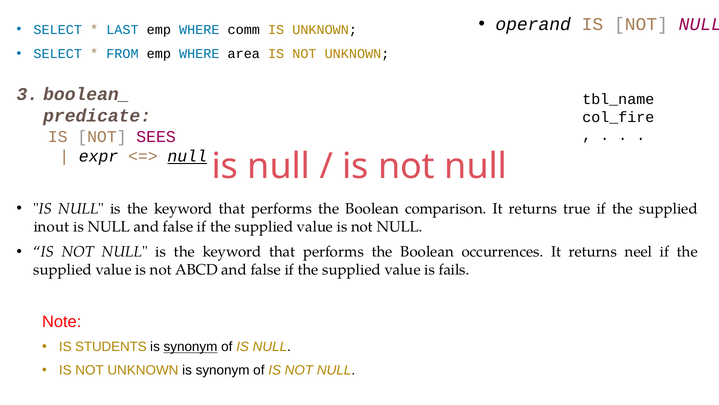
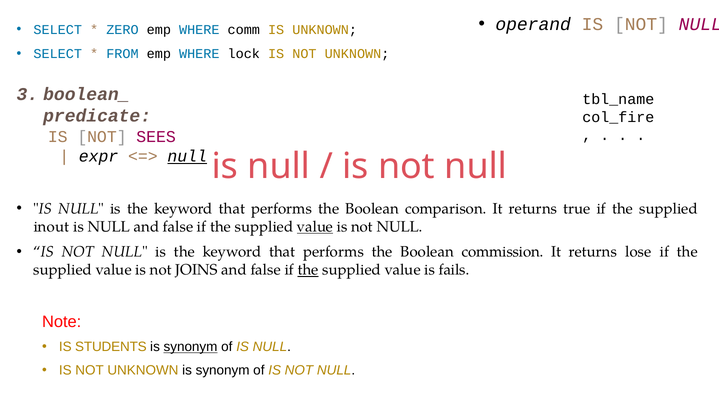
LAST: LAST -> ZERO
area: area -> lock
value at (315, 226) underline: none -> present
occurrences: occurrences -> commission
neel: neel -> lose
ABCD: ABCD -> JOINS
the at (308, 270) underline: none -> present
